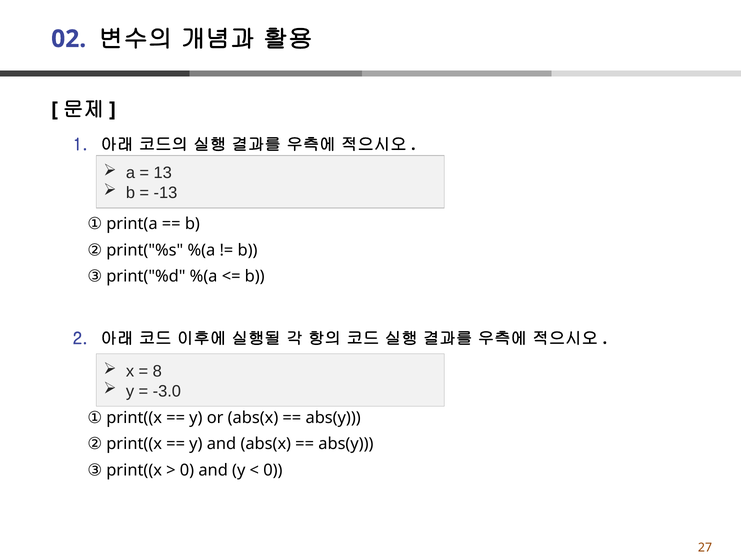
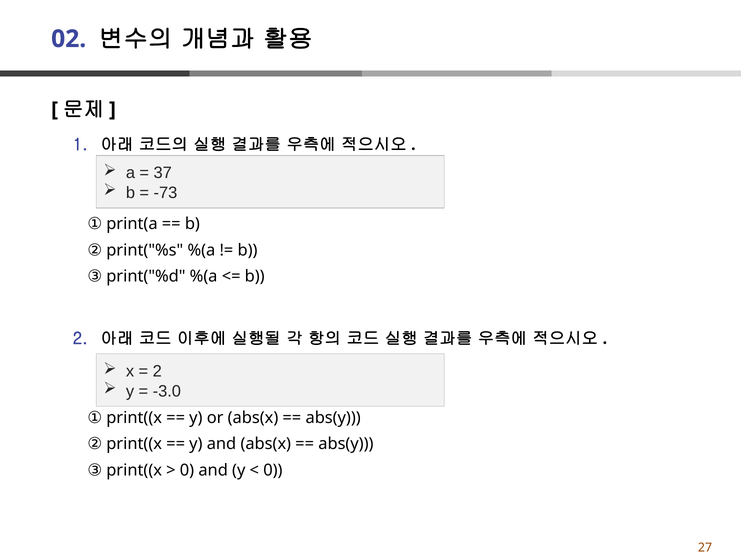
13: 13 -> 37
-13: -13 -> -73
8 at (157, 371): 8 -> 2
